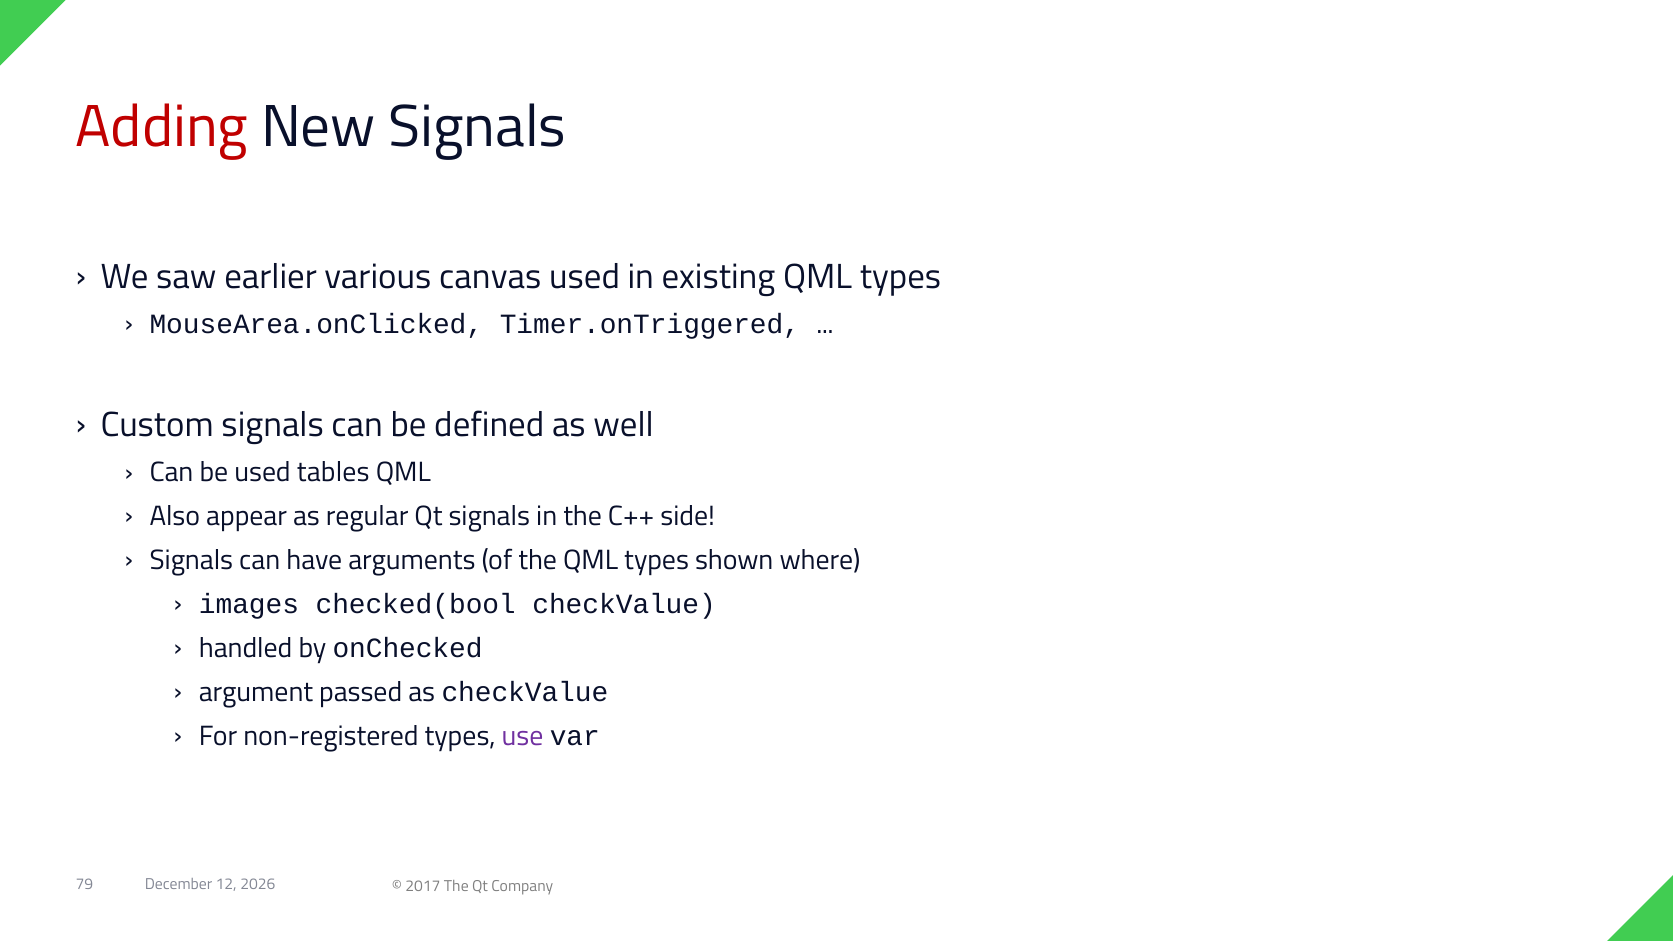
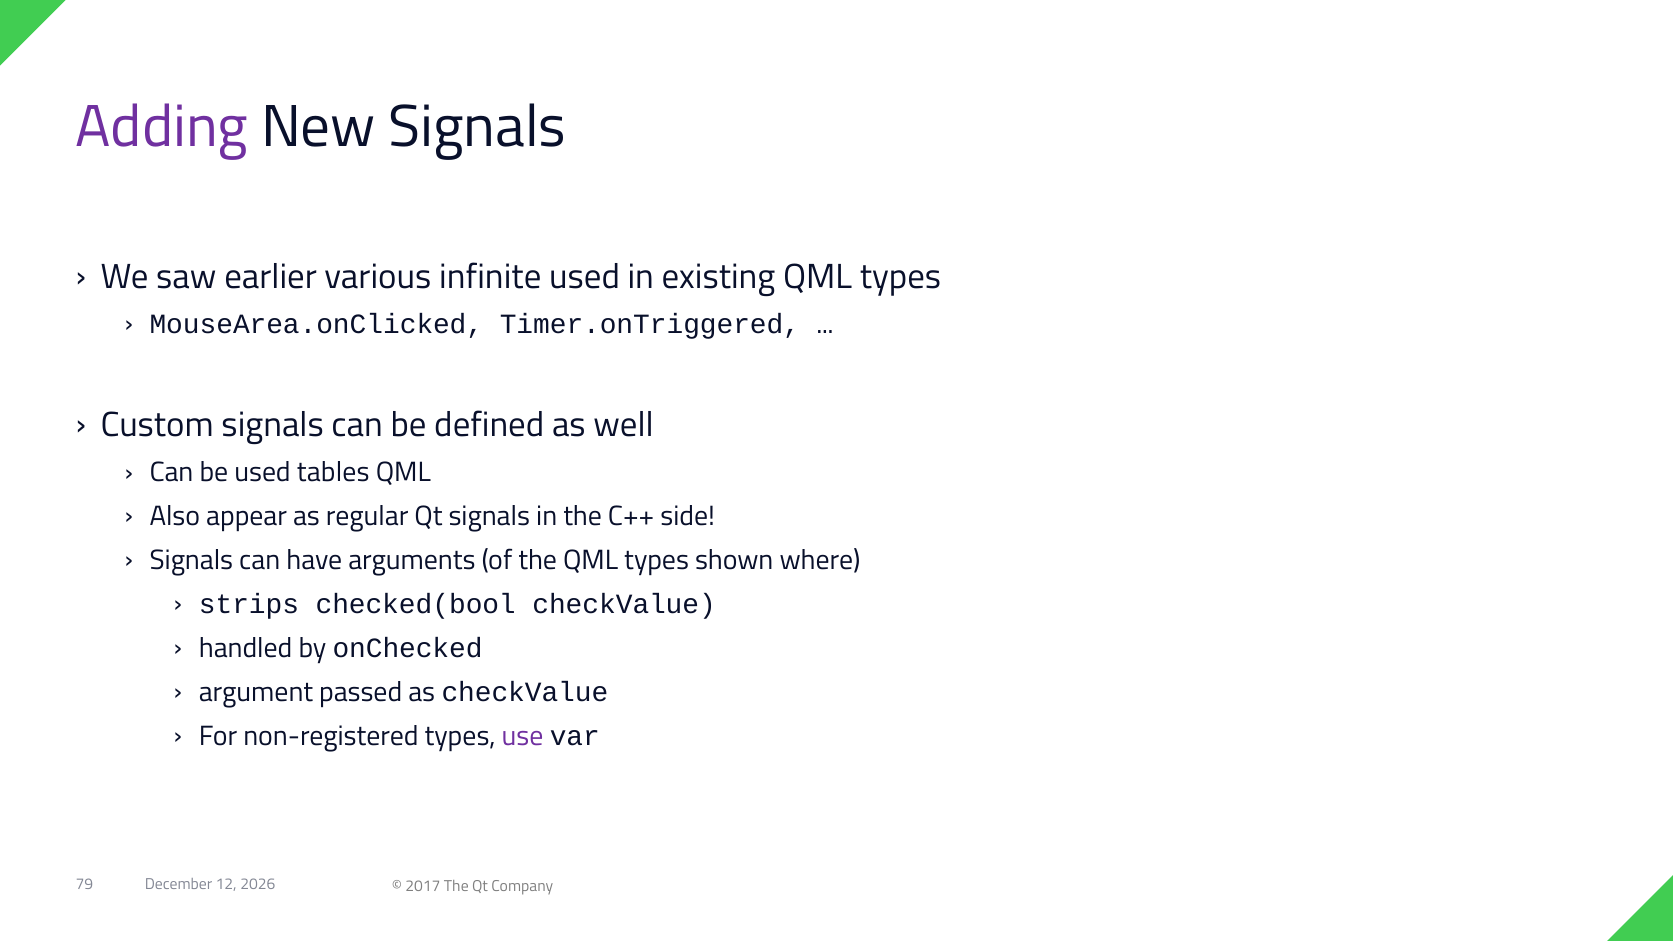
Adding colour: red -> purple
canvas: canvas -> infinite
images: images -> strips
